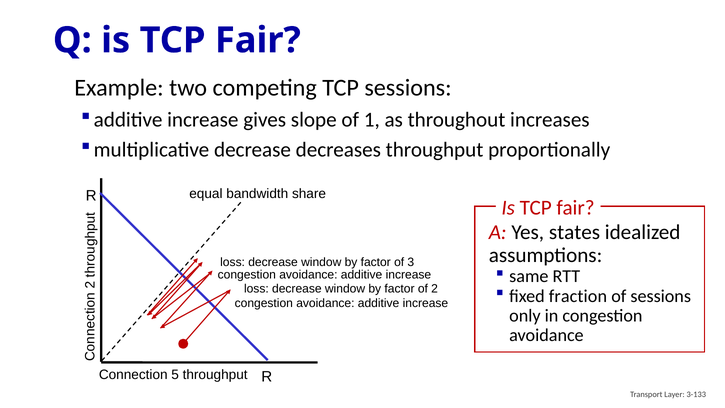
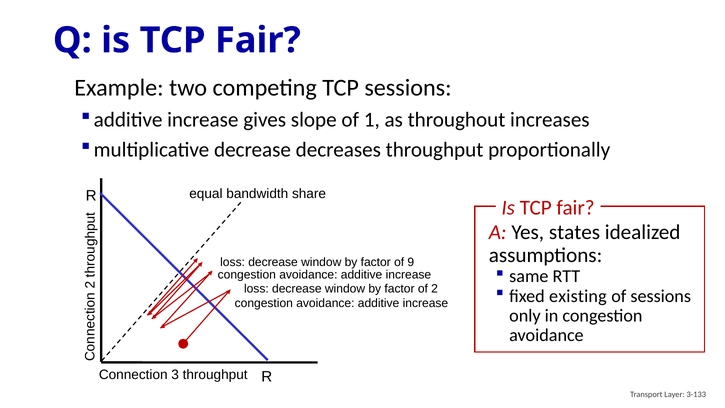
3: 3 -> 9
fraction: fraction -> existing
5: 5 -> 3
